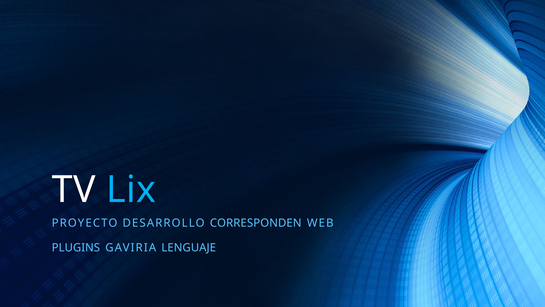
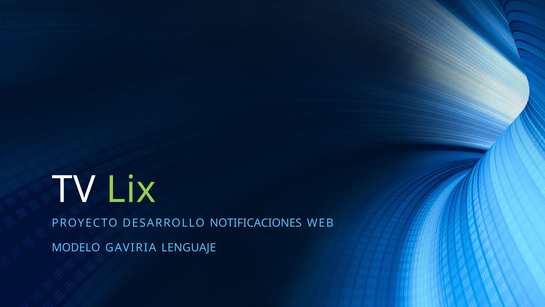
Lix colour: light blue -> light green
CORRESPONDEN: CORRESPONDEN -> NOTIFICACIONES
PLUGINS: PLUGINS -> MODELO
